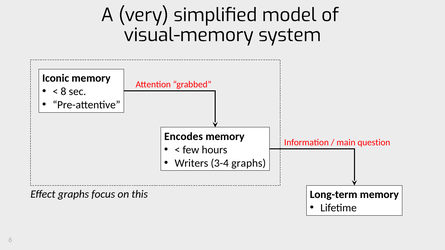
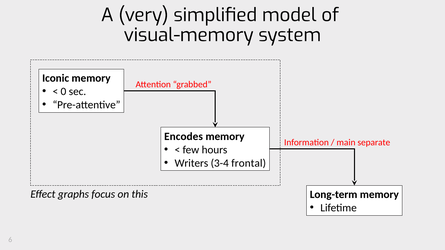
8: 8 -> 0
question: question -> separate
3-4 graphs: graphs -> frontal
